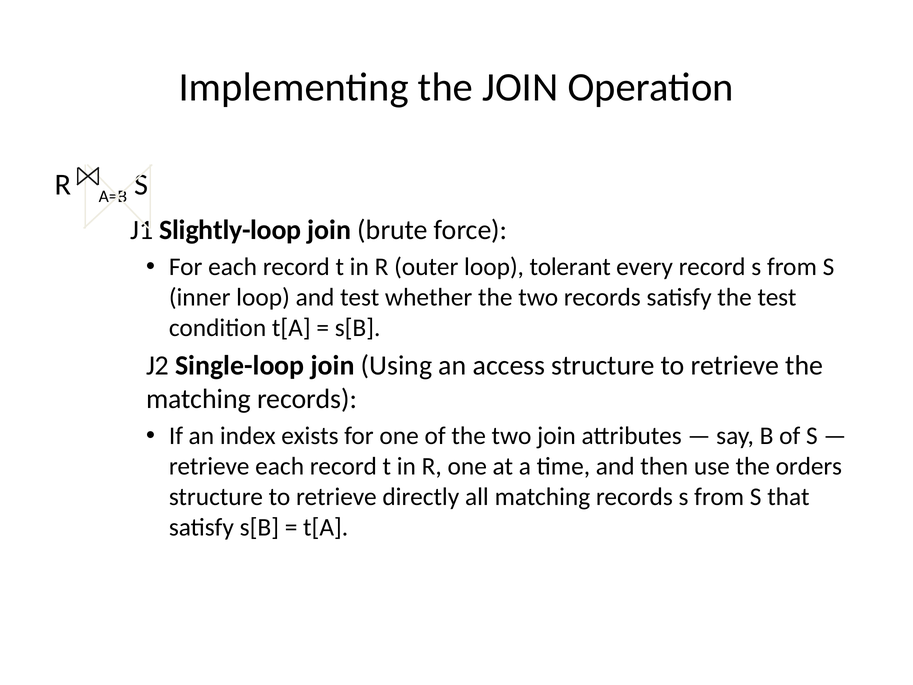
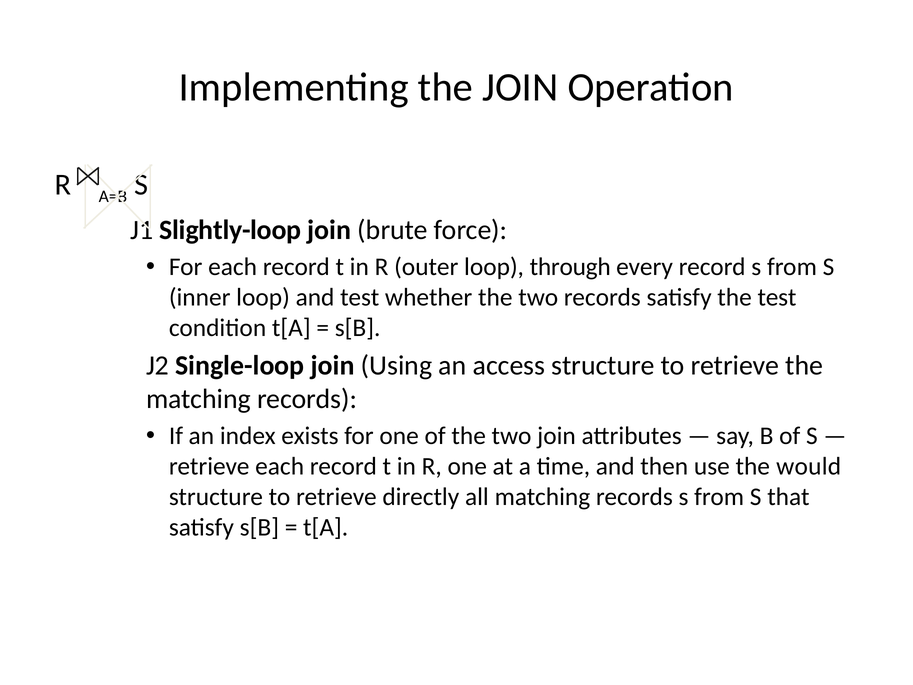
tolerant: tolerant -> through
orders: orders -> would
